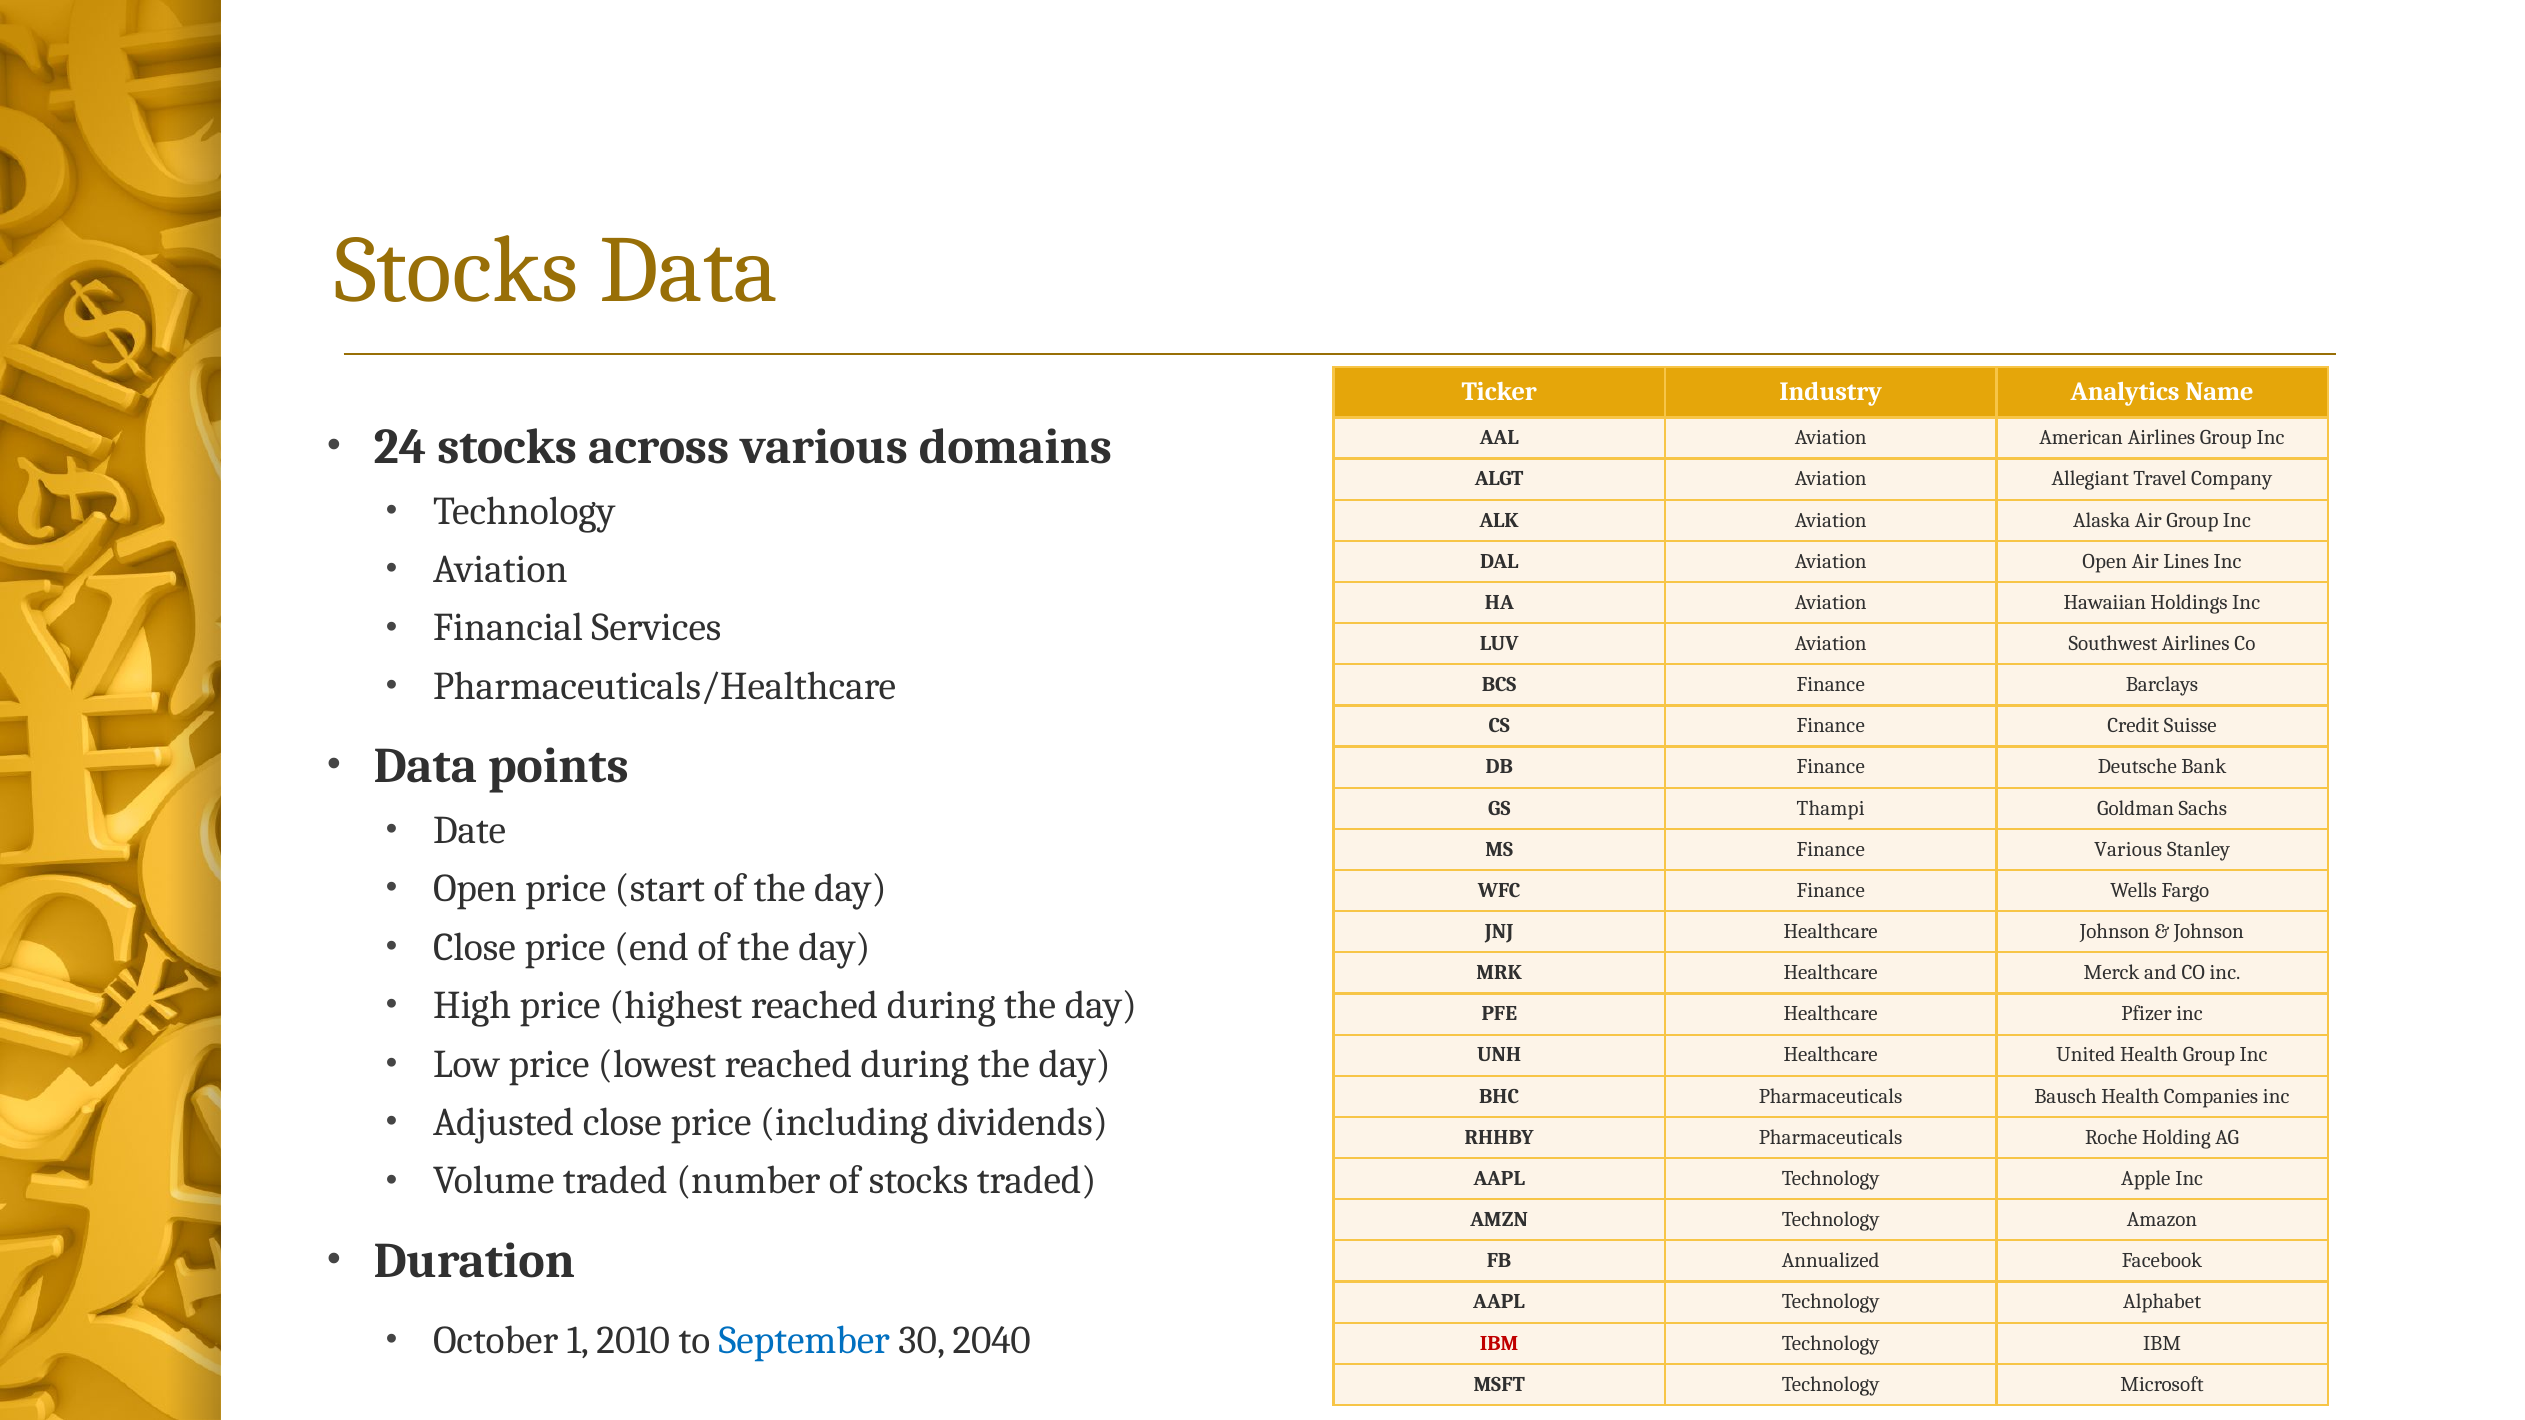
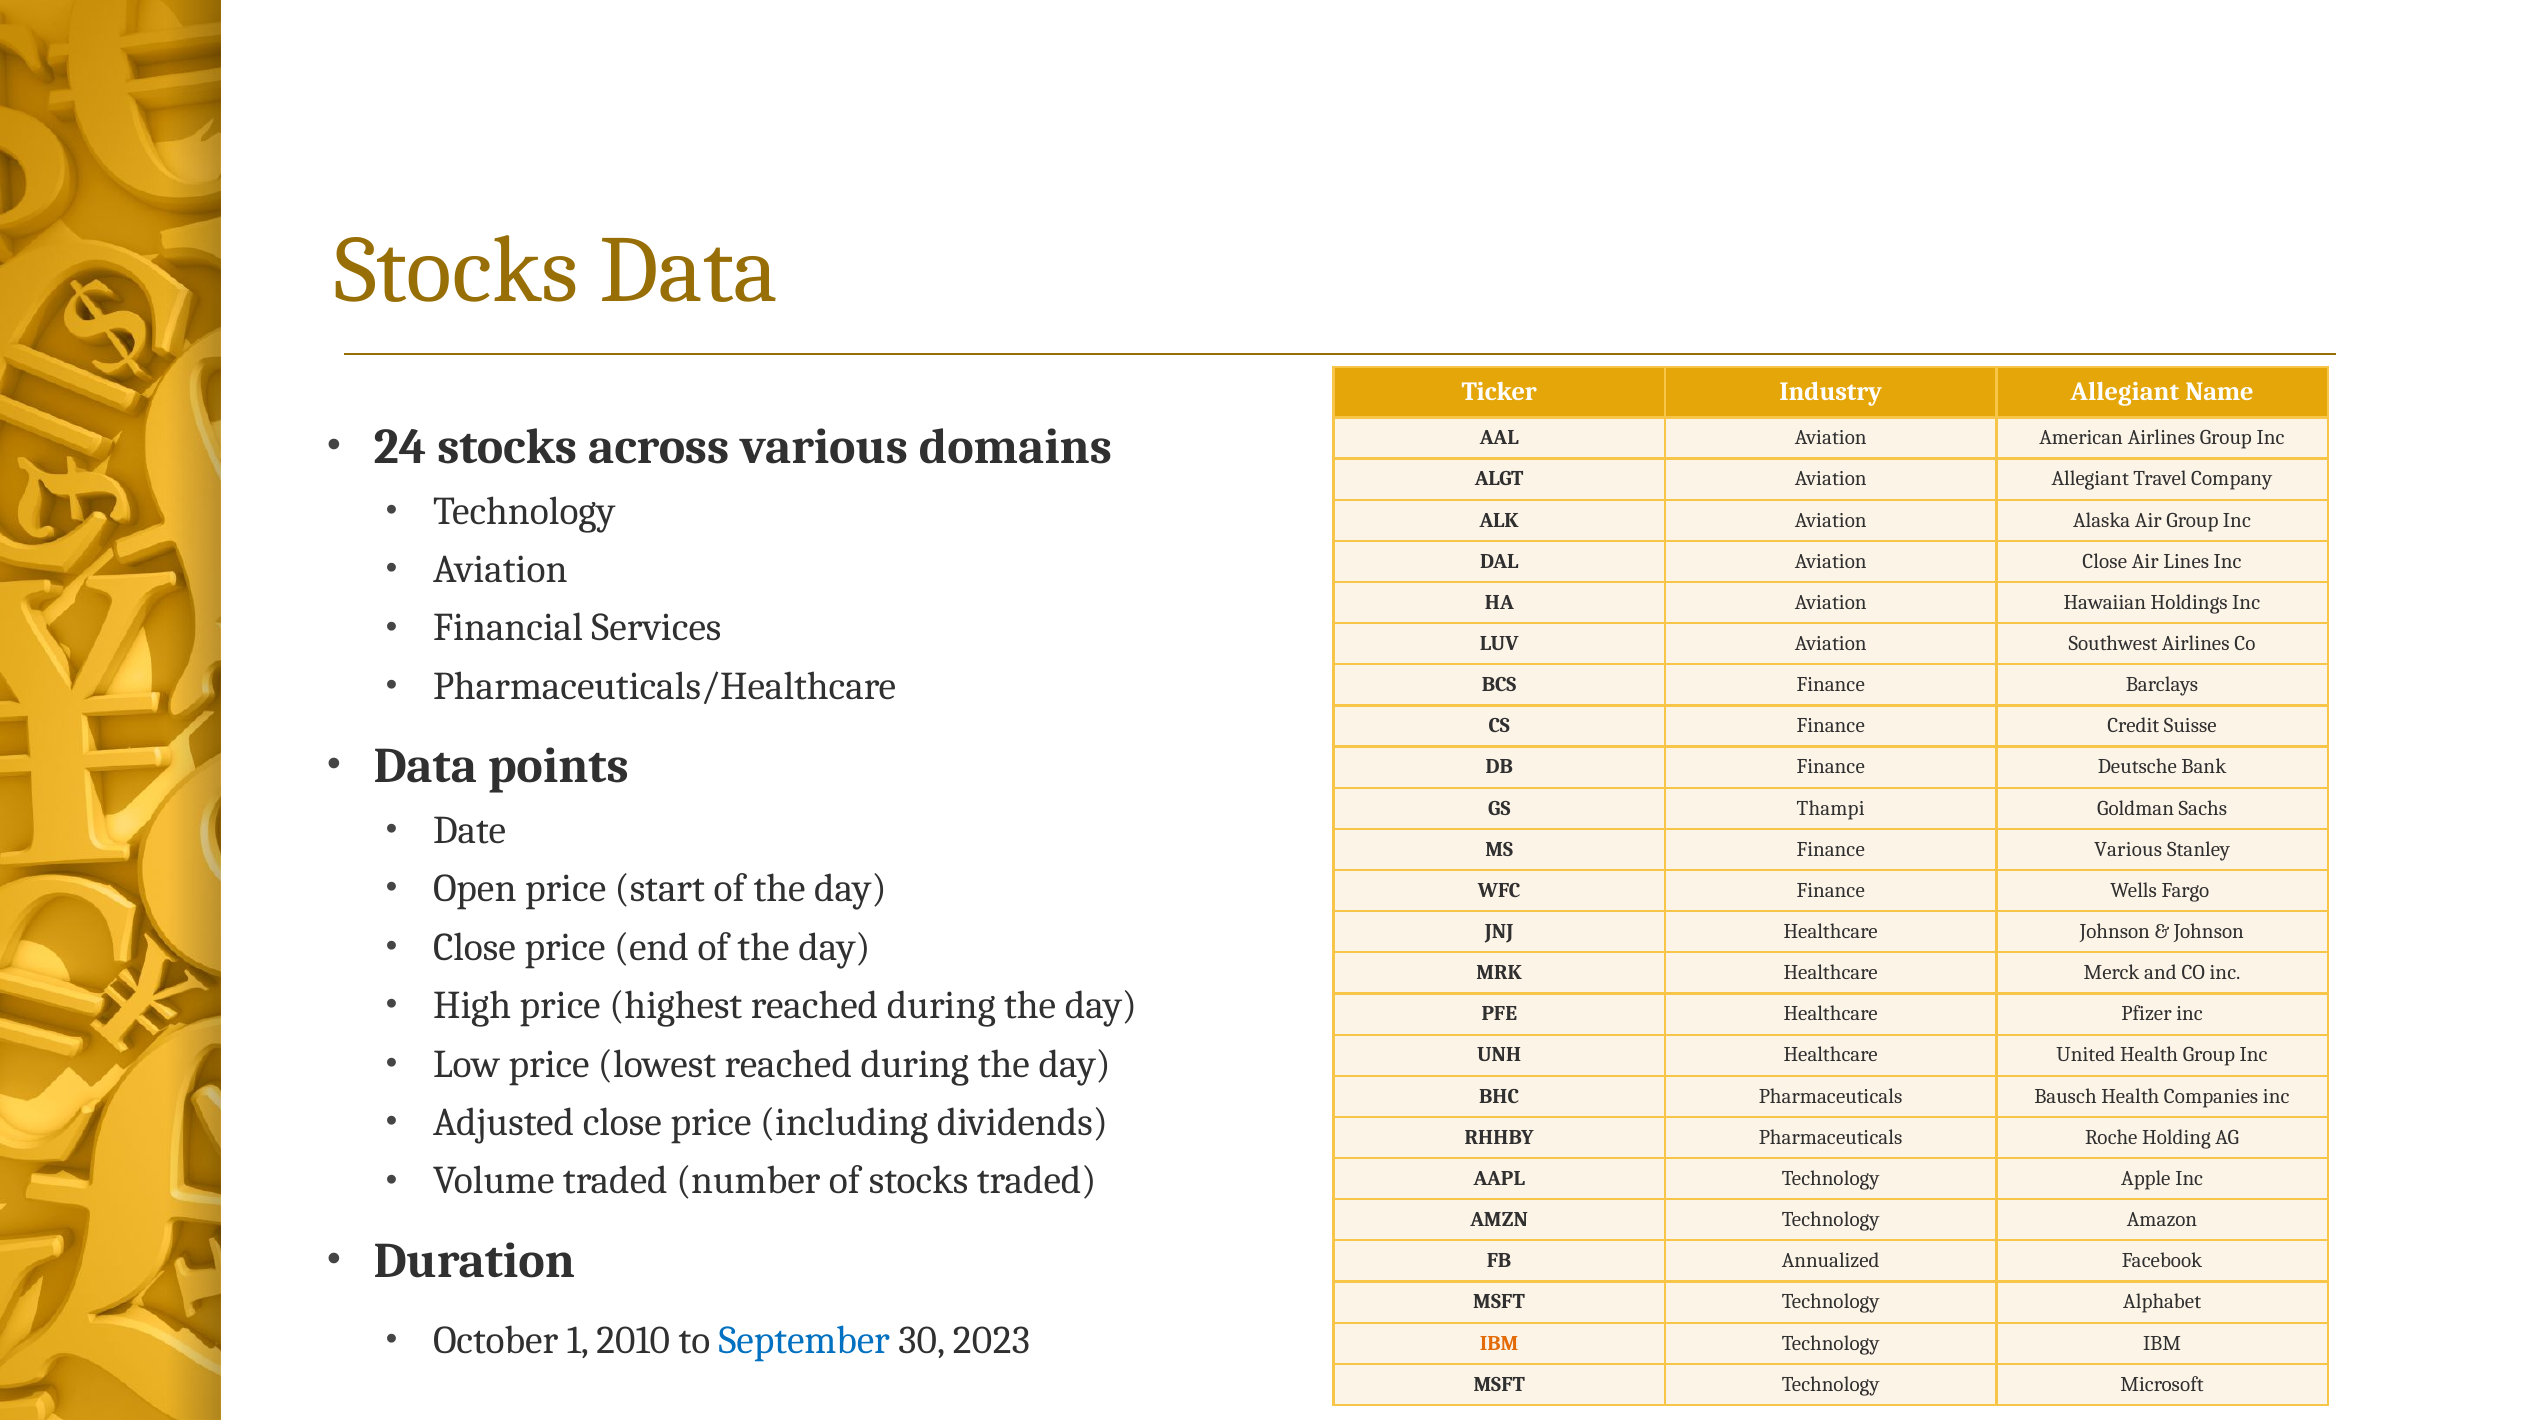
Industry Analytics: Analytics -> Allegiant
Aviation Open: Open -> Close
AAPL at (1499, 1302): AAPL -> MSFT
2040: 2040 -> 2023
IBM at (1499, 1343) colour: red -> orange
